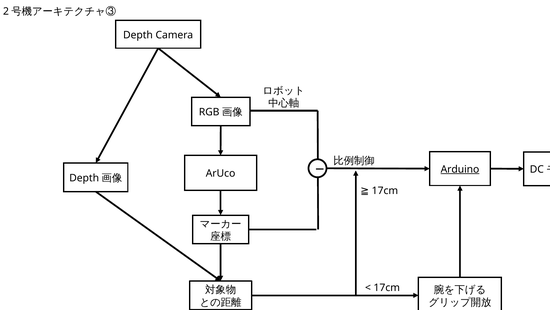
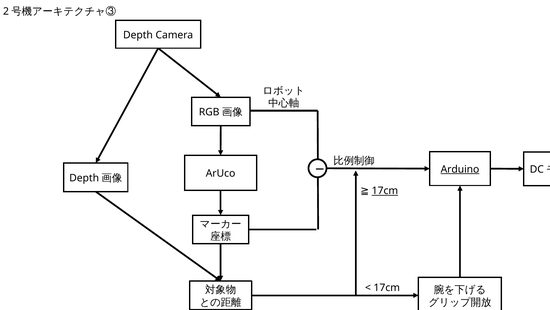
17cm at (385, 190) underline: none -> present
